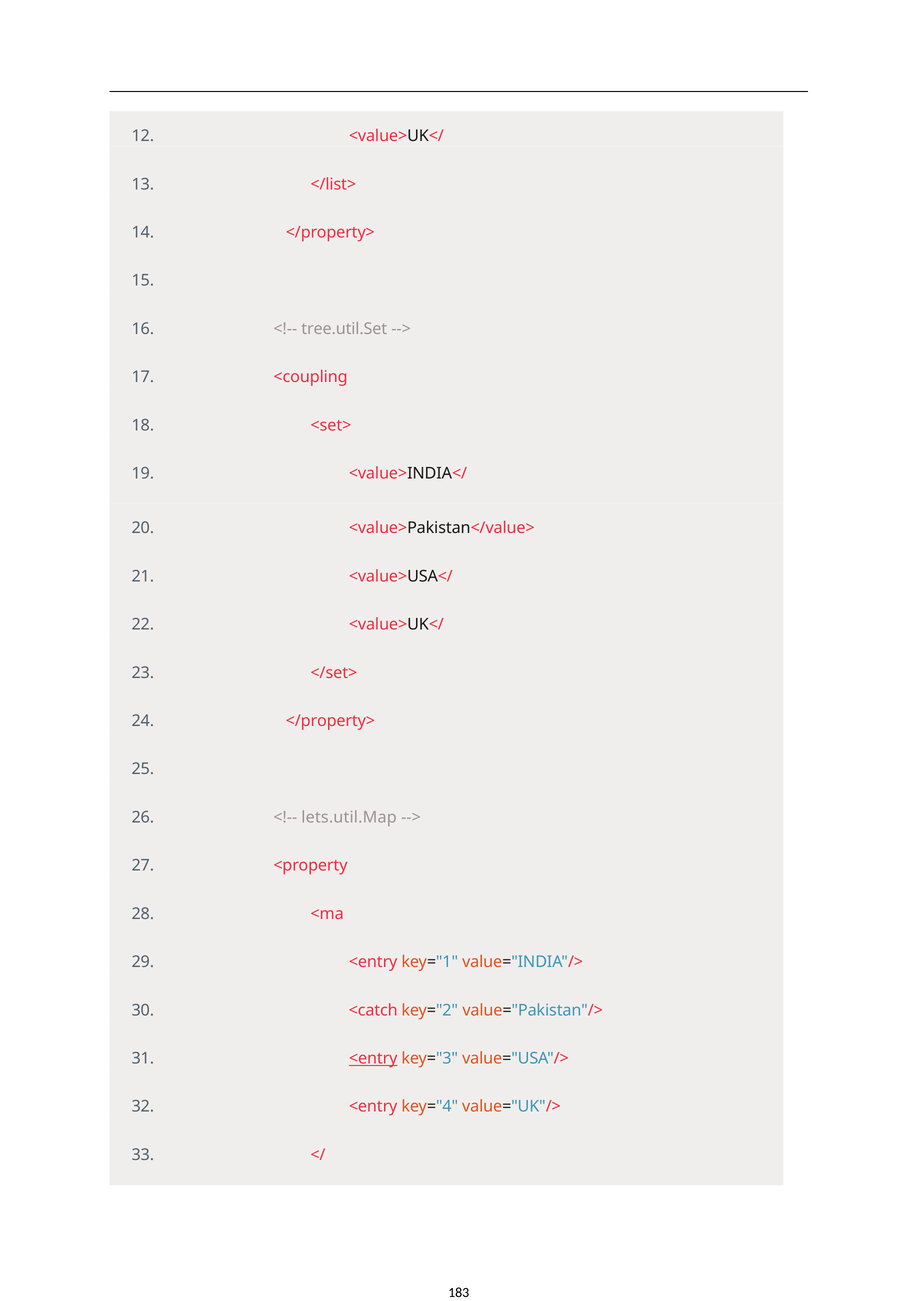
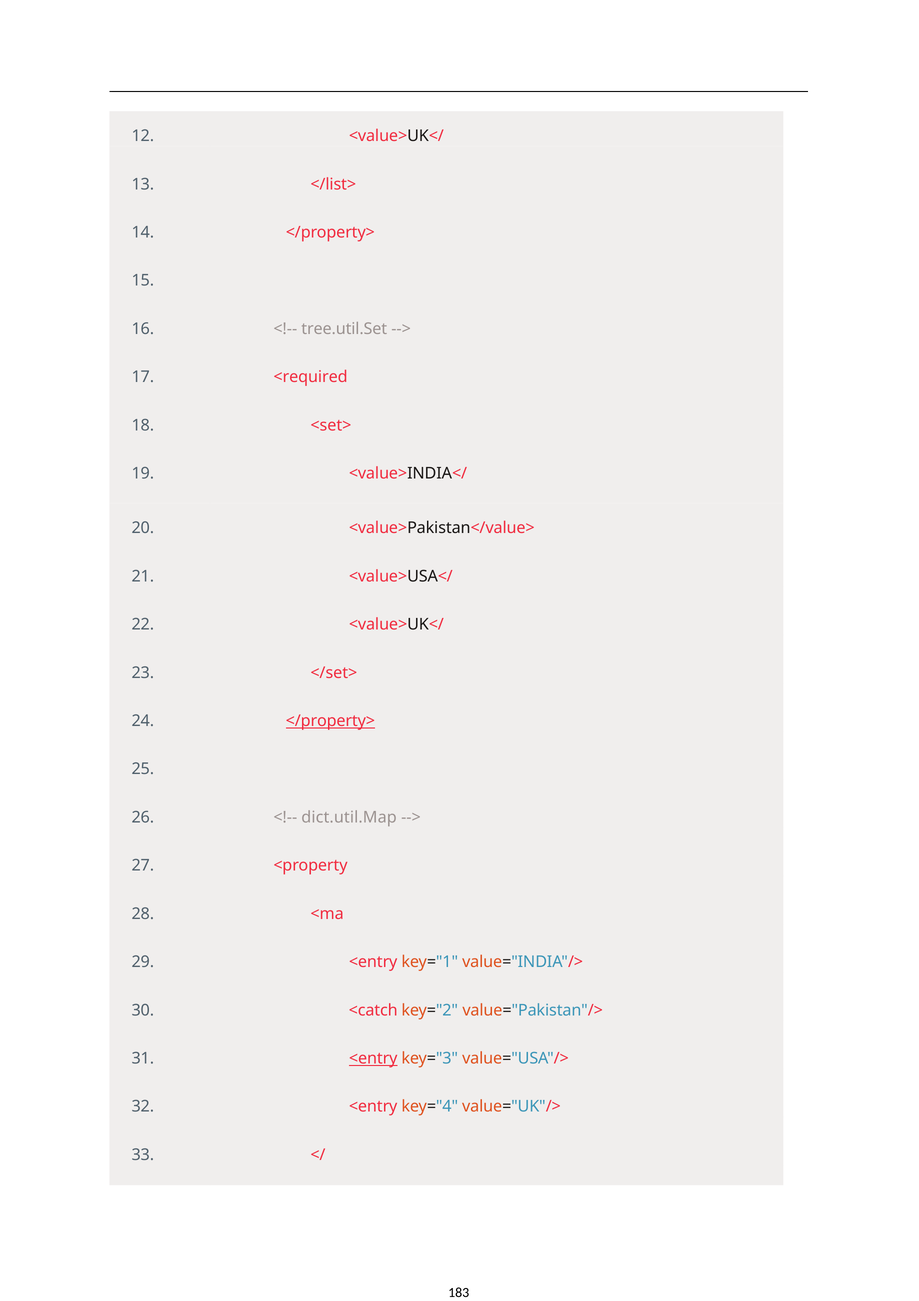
<coupling: <coupling -> <required
</property> at (330, 721) underline: none -> present
lets.util.Map: lets.util.Map -> dict.util.Map
